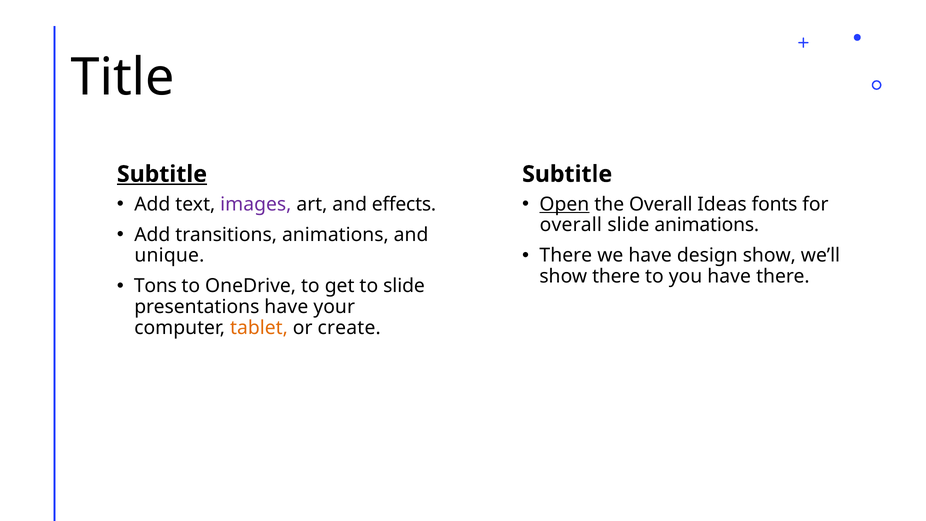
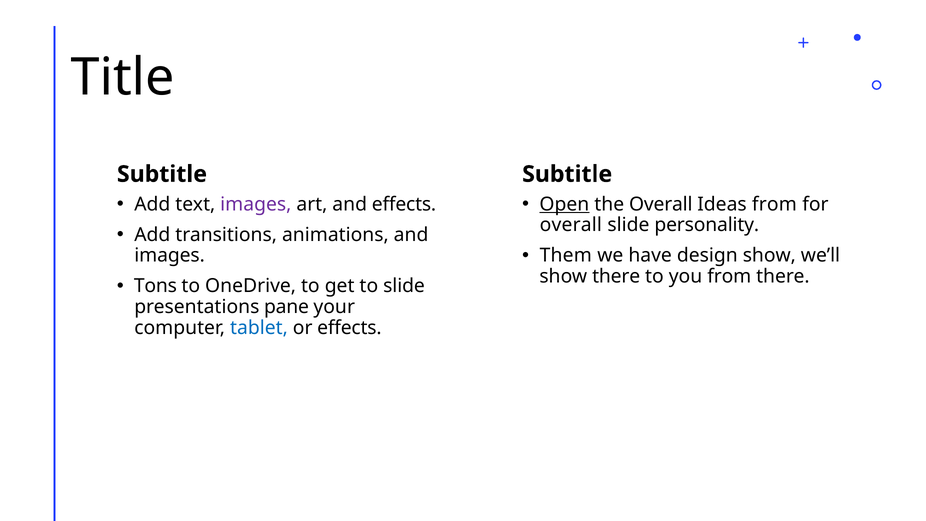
Subtitle at (162, 174) underline: present -> none
Ideas fonts: fonts -> from
slide animations: animations -> personality
There at (566, 255): There -> Them
unique at (169, 255): unique -> images
you have: have -> from
presentations have: have -> pane
tablet colour: orange -> blue
or create: create -> effects
